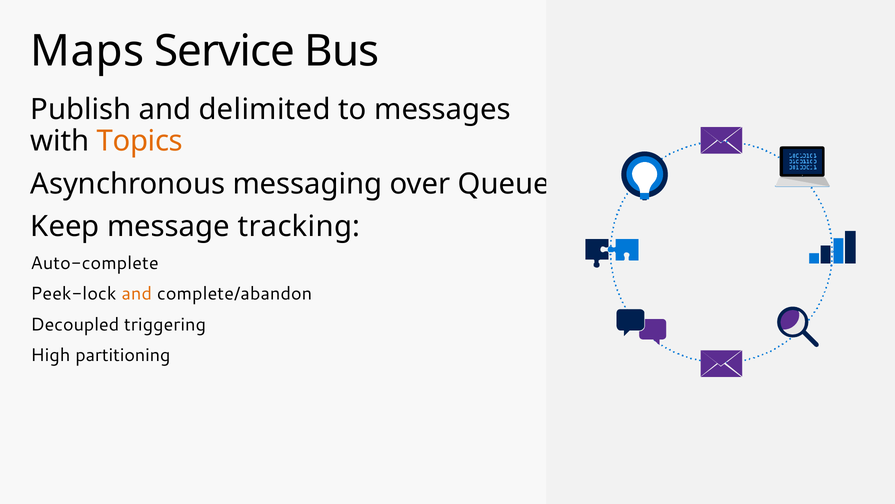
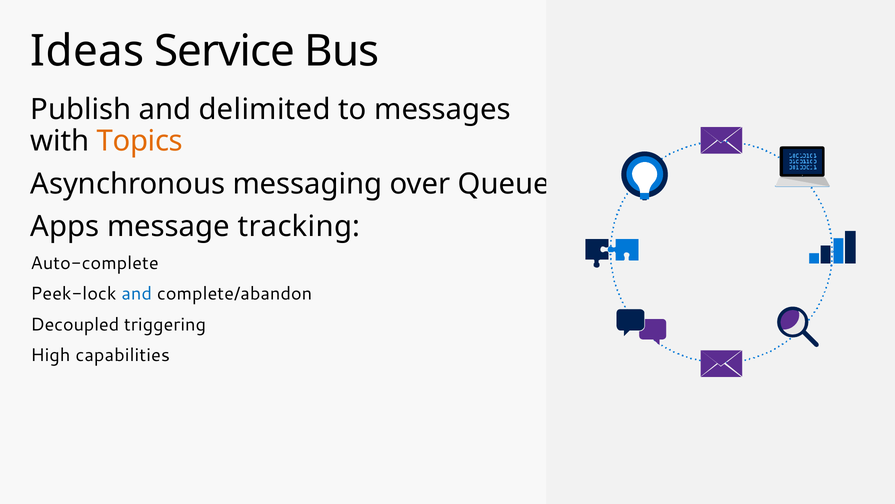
Maps: Maps -> Ideas
Keep: Keep -> Apps
and at (137, 293) colour: orange -> blue
partitioning: partitioning -> capabilities
